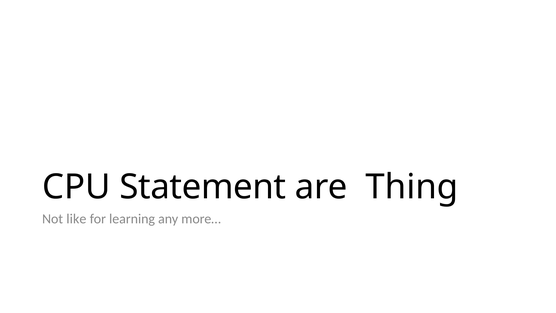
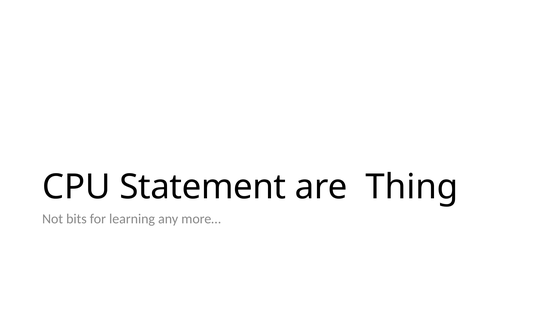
like: like -> bits
